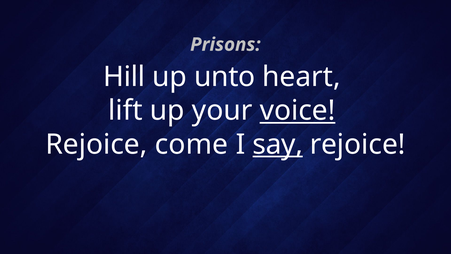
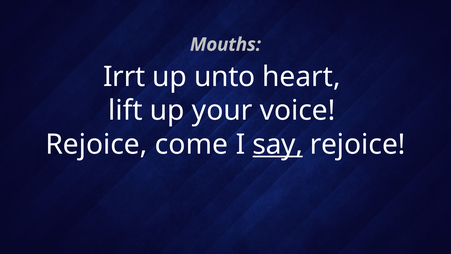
Prisons: Prisons -> Mouths
Hill: Hill -> Irrt
voice underline: present -> none
